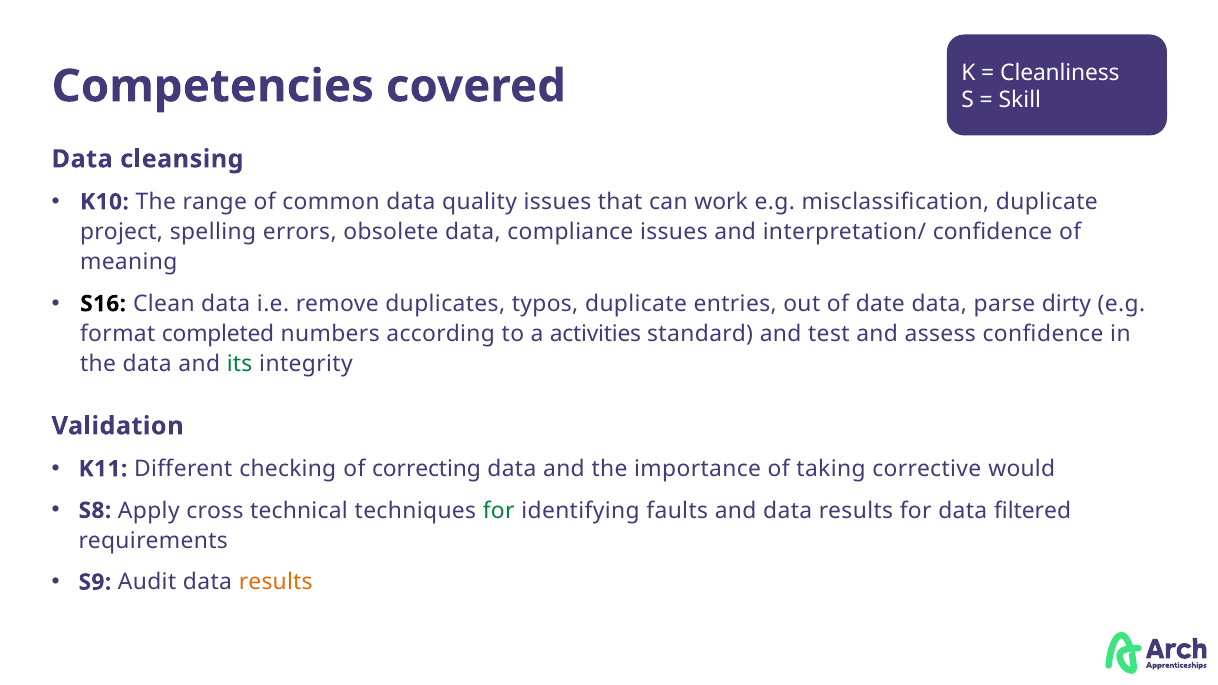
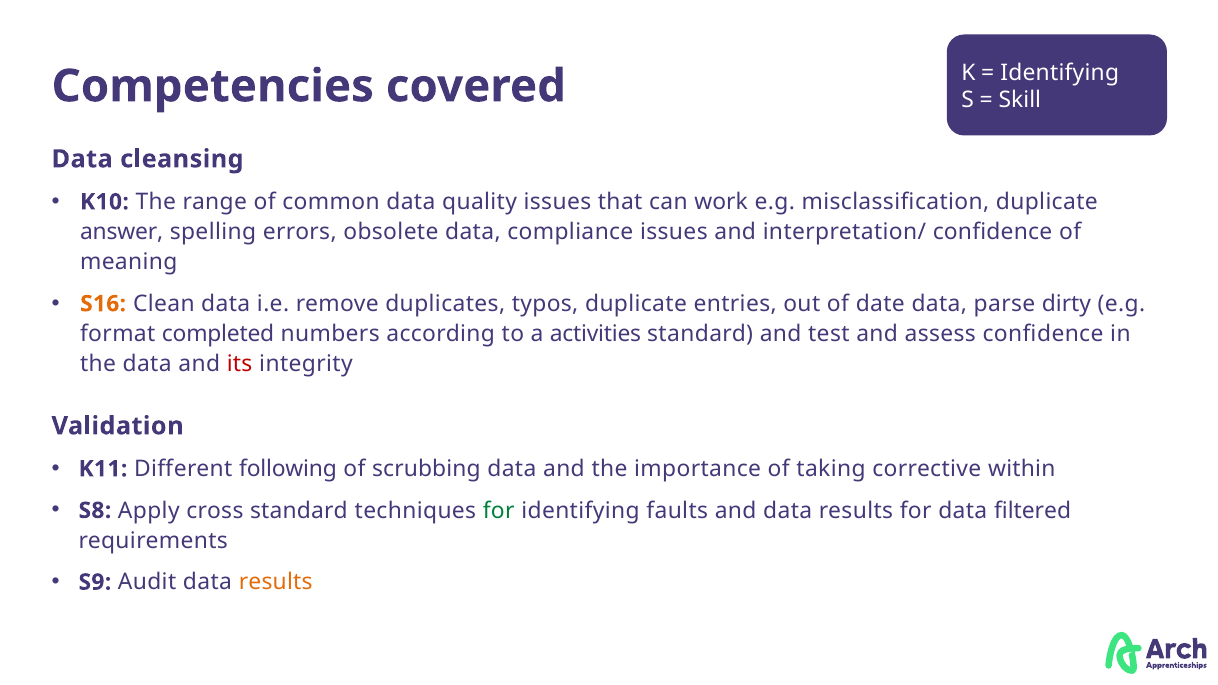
Cleanliness at (1060, 73): Cleanliness -> Identifying
project: project -> answer
S16 colour: black -> orange
its colour: green -> red
checking: checking -> following
correcting: correcting -> scrubbing
would: would -> within
cross technical: technical -> standard
